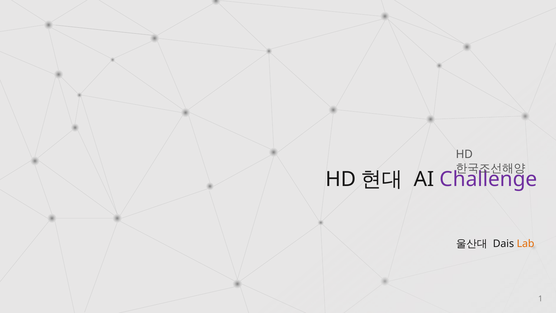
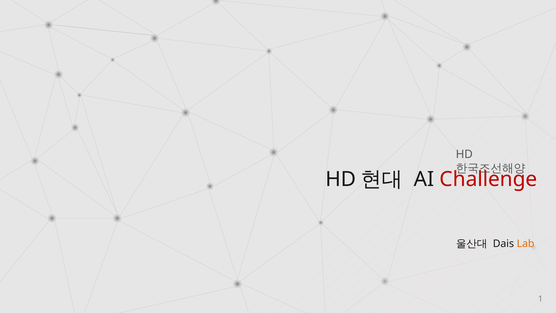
Challenge colour: purple -> red
